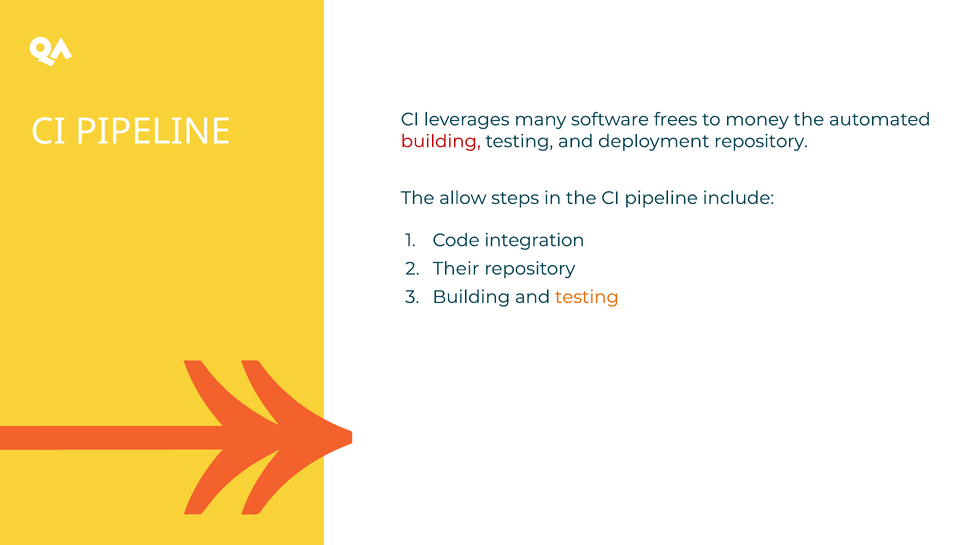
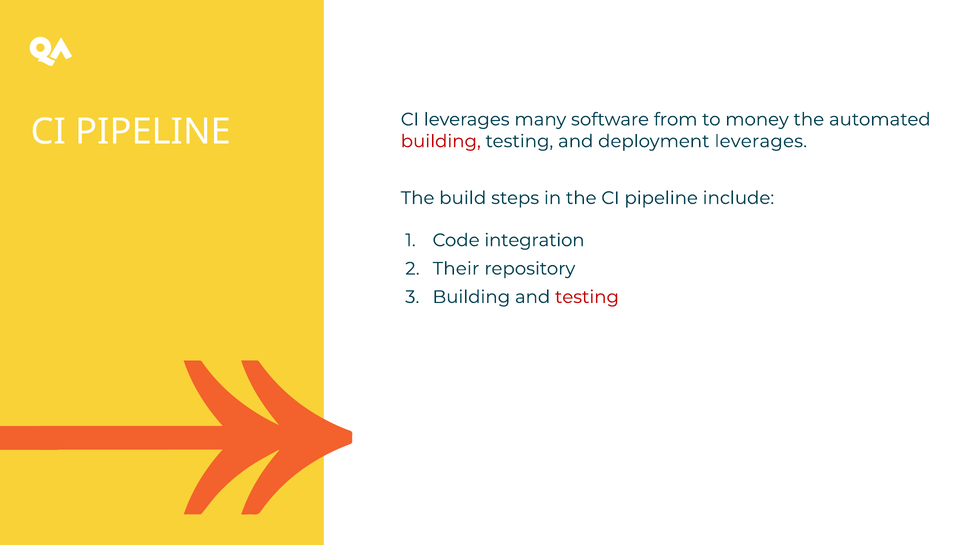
frees: frees -> from
deployment repository: repository -> leverages
allow: allow -> build
testing at (587, 297) colour: orange -> red
